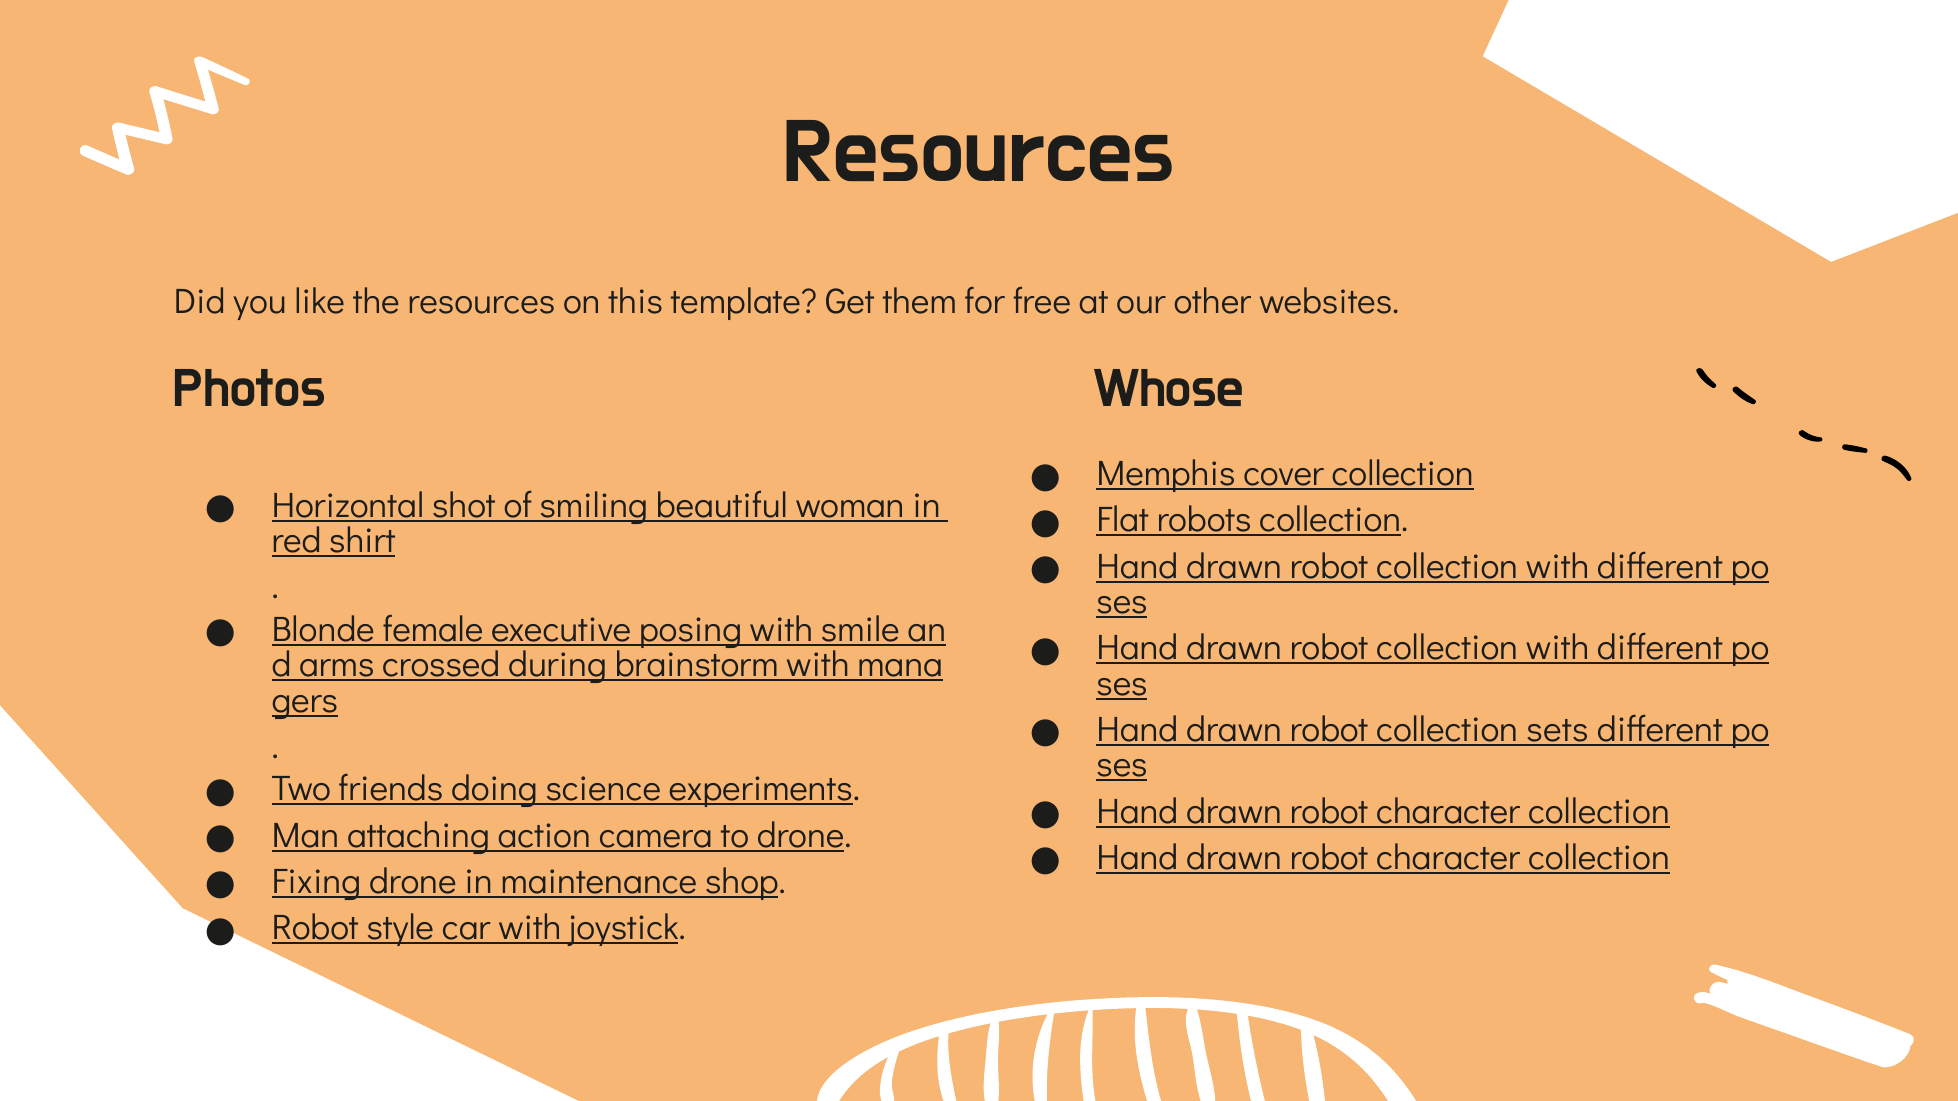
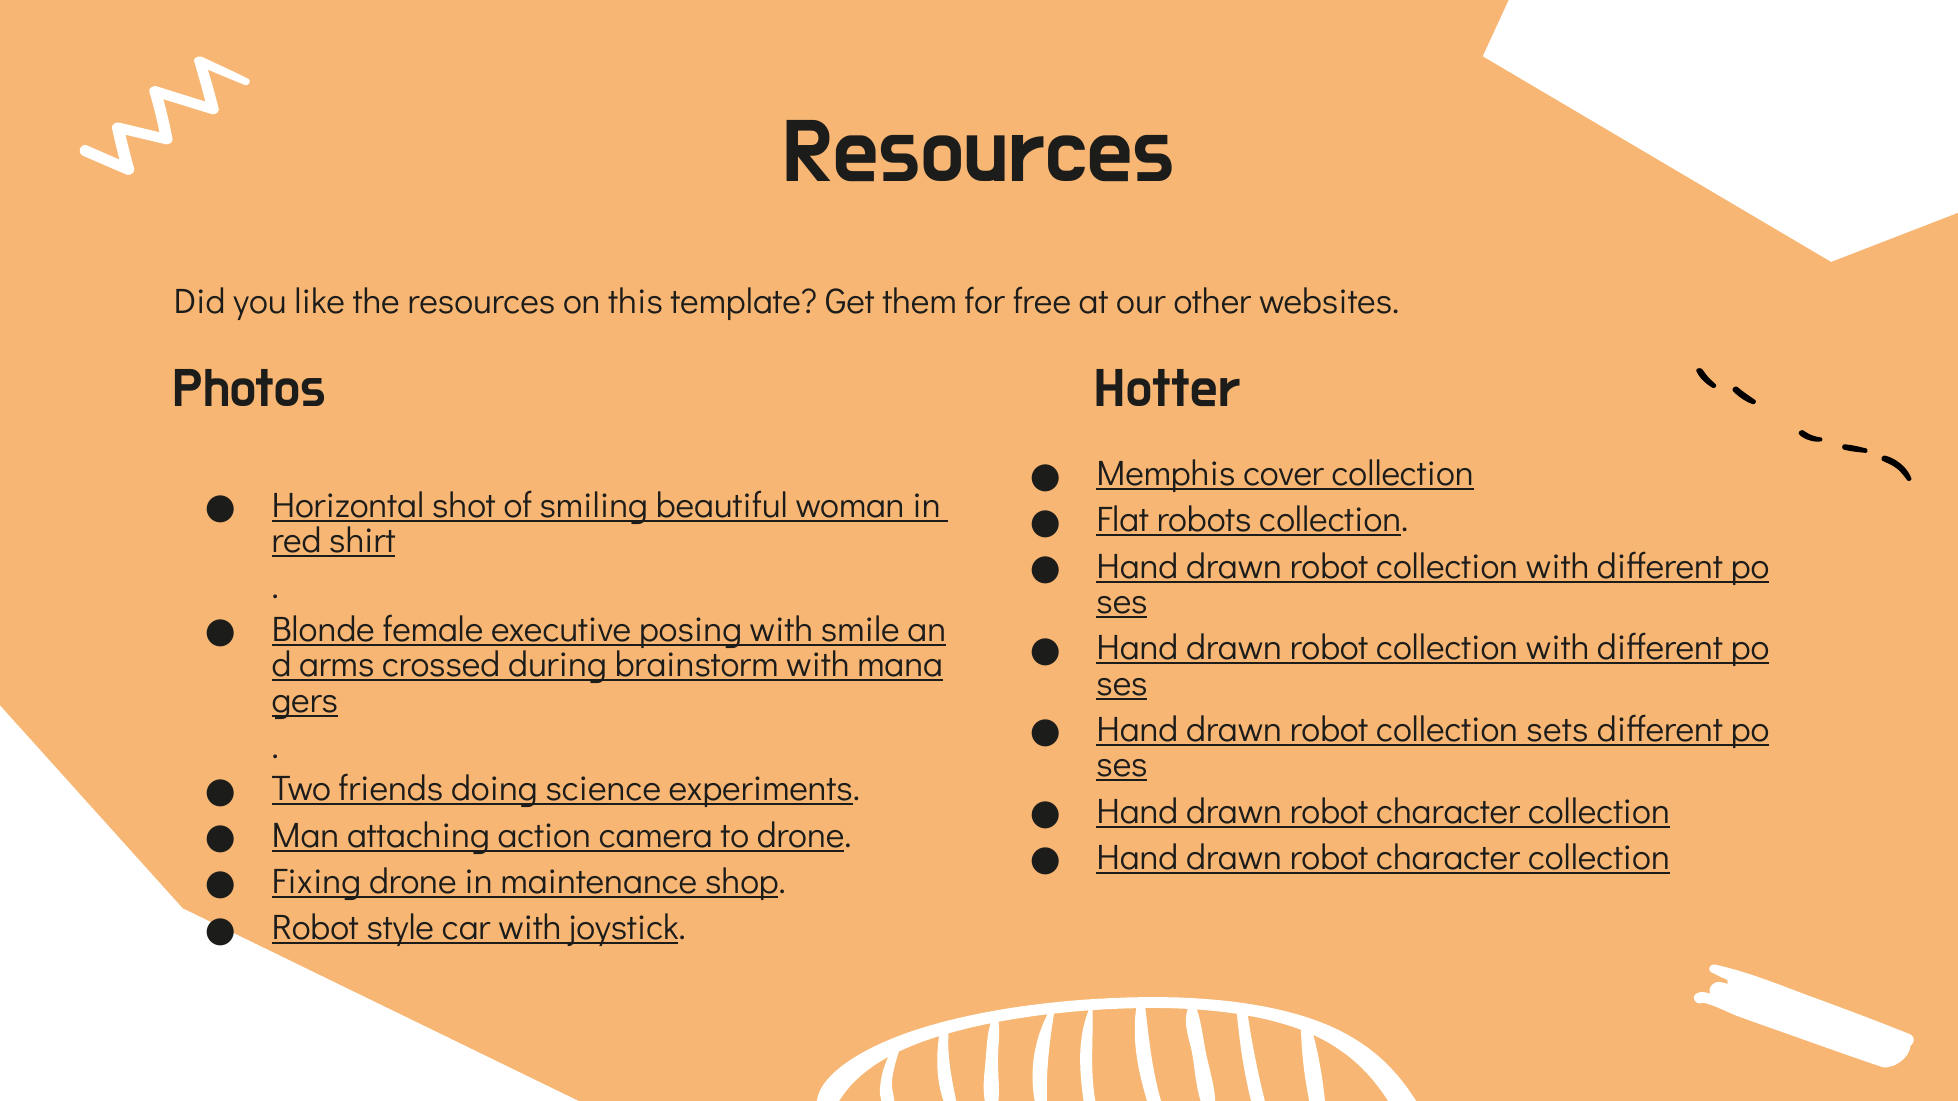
Whose: Whose -> Hotter
